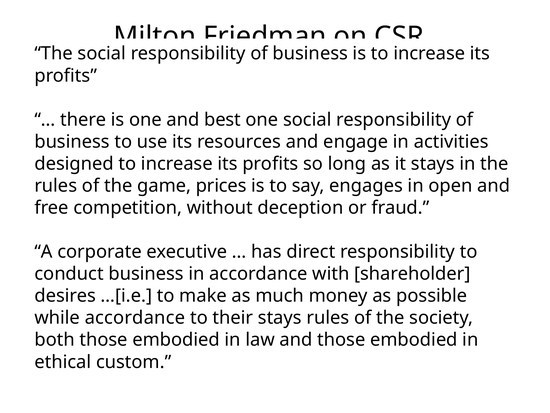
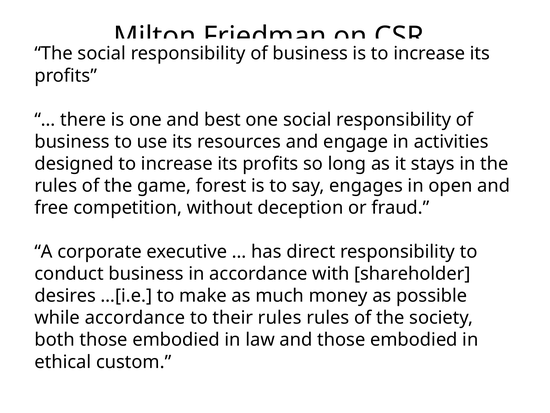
prices: prices -> forest
their stays: stays -> rules
